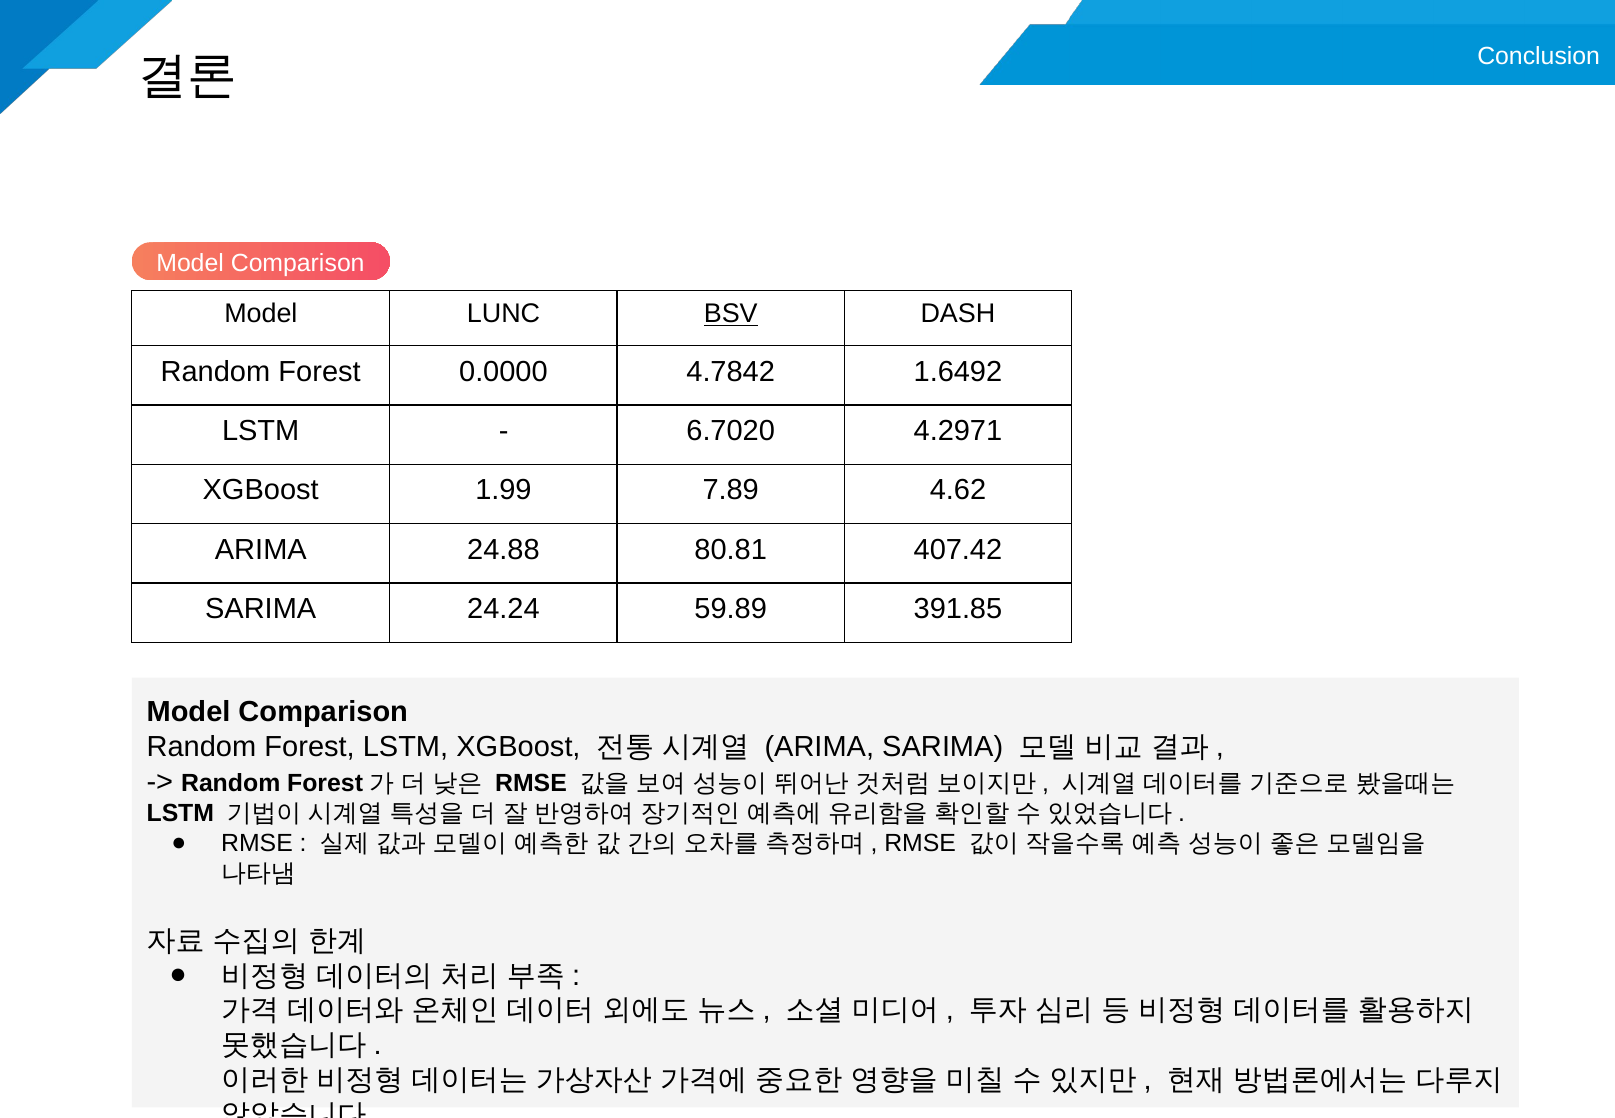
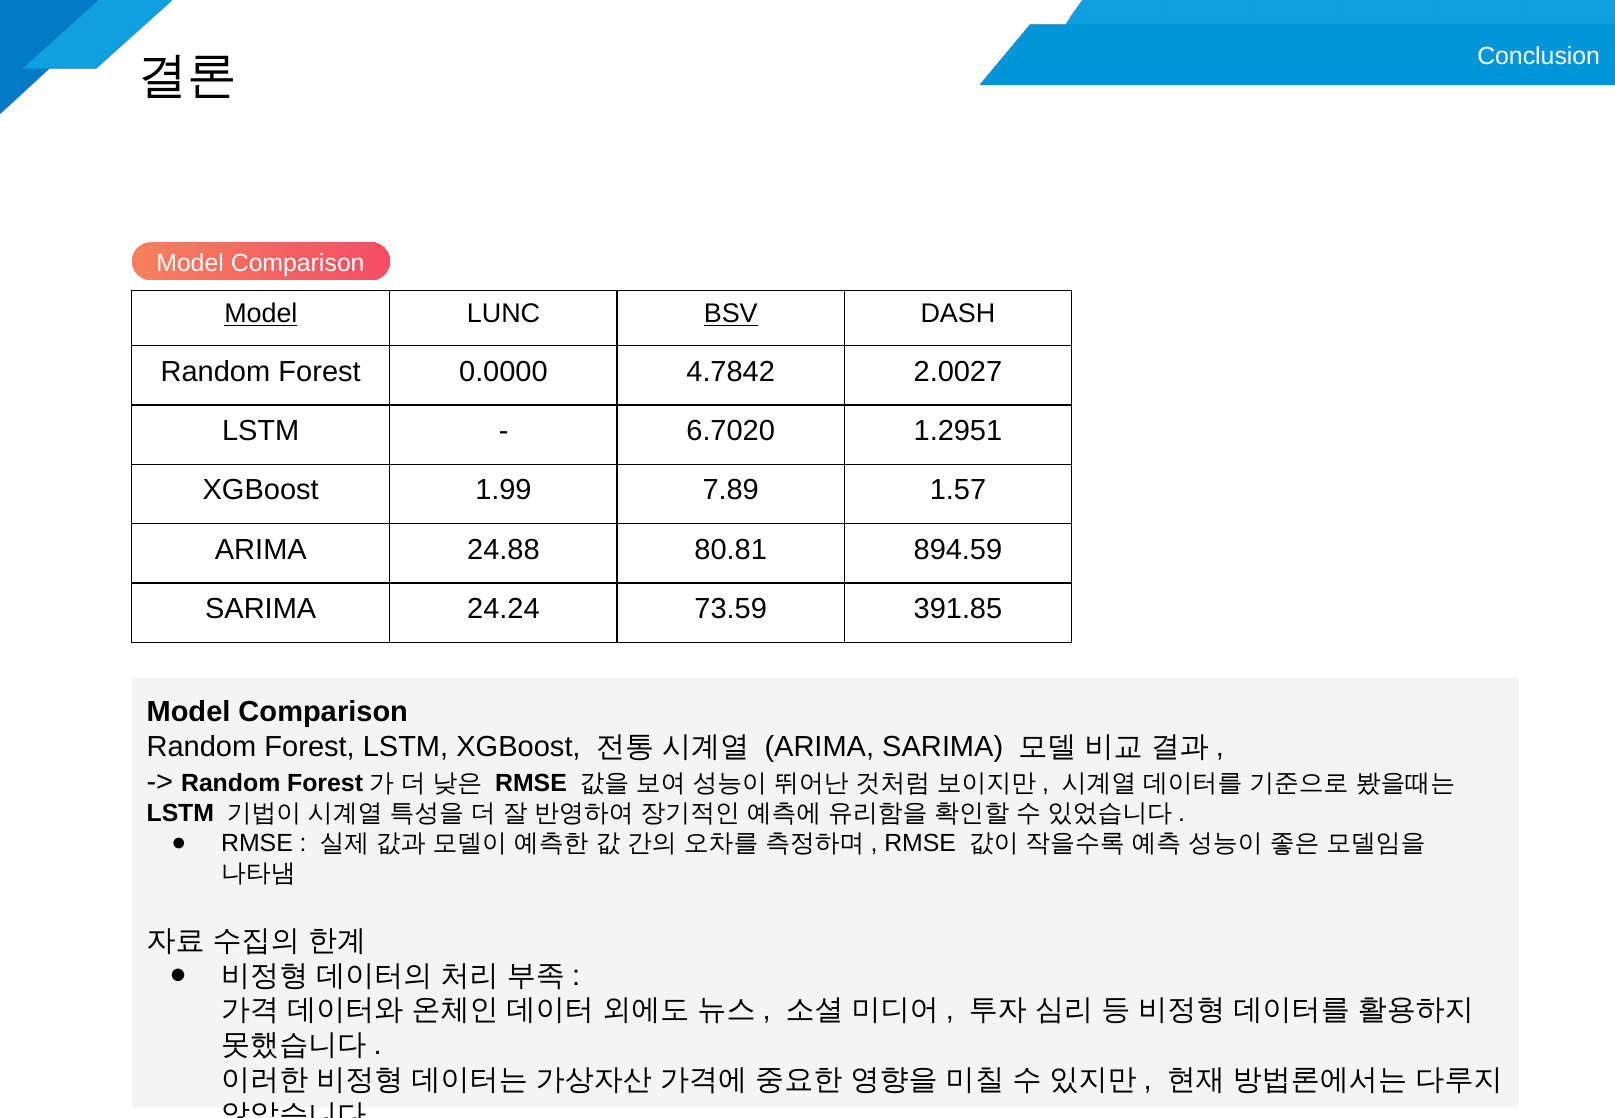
Model at (261, 314) underline: none -> present
1.6492: 1.6492 -> 2.0027
4.2971: 4.2971 -> 1.2951
4.62: 4.62 -> 1.57
407.42: 407.42 -> 894.59
59.89: 59.89 -> 73.59
